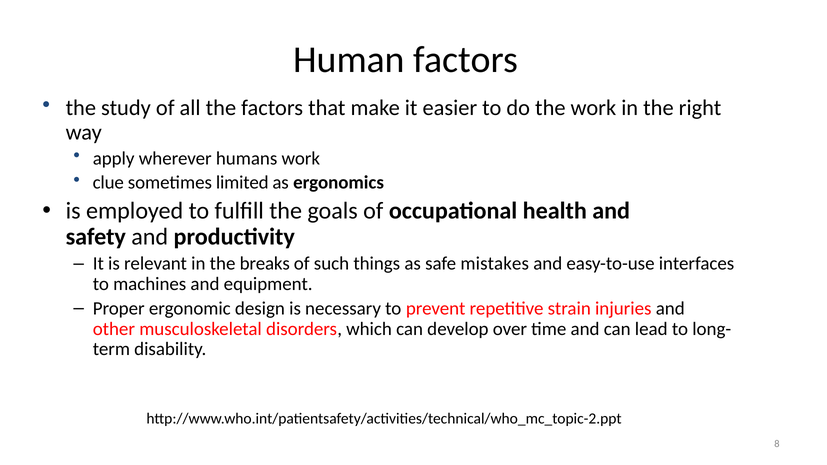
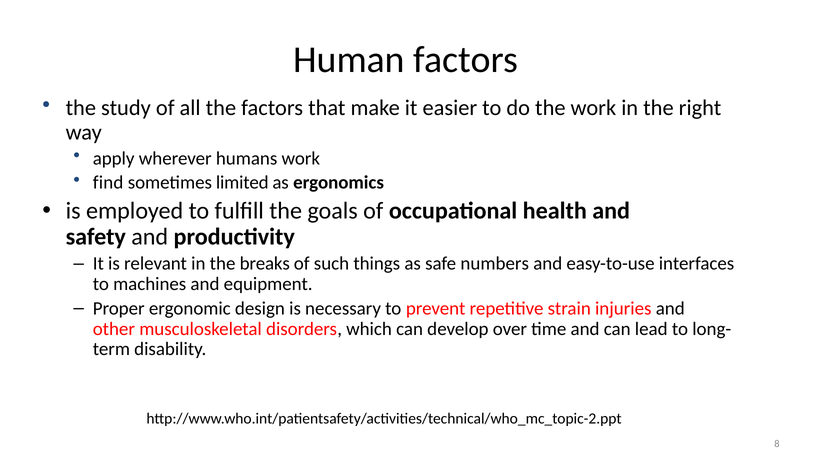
clue: clue -> find
mistakes: mistakes -> numbers
